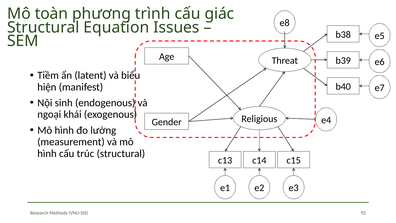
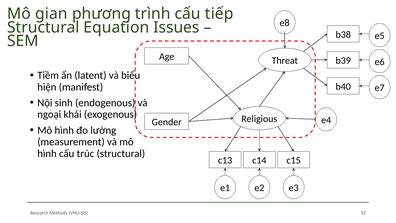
toàn: toàn -> gian
giác: giác -> tiếp
